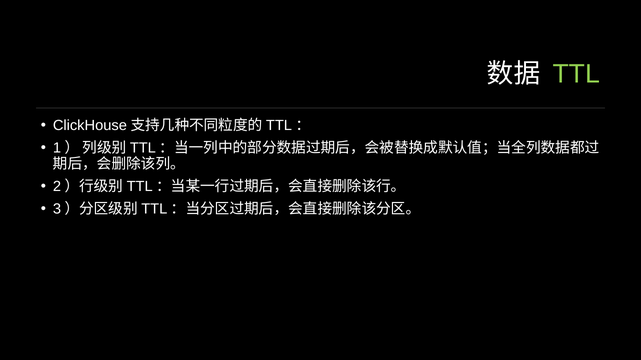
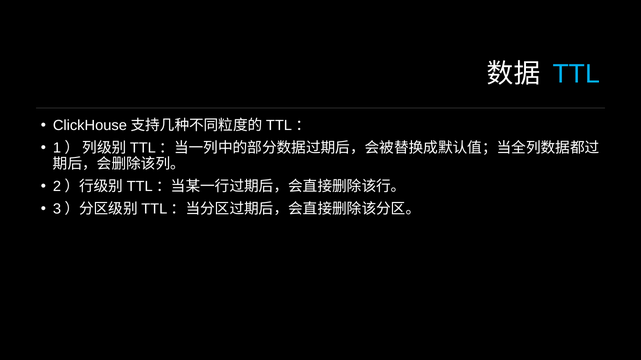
TTL colour: light green -> light blue
